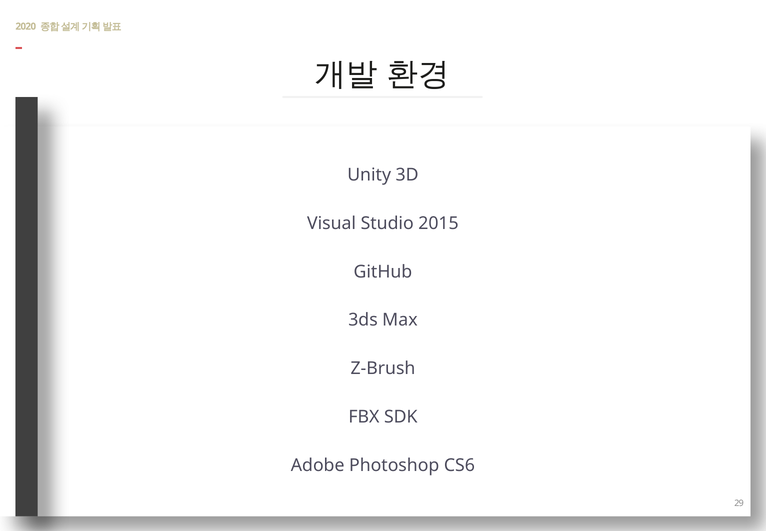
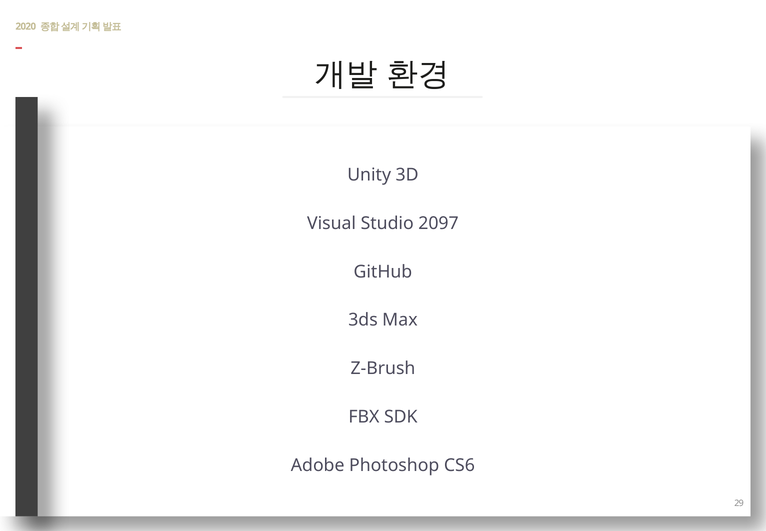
2015: 2015 -> 2097
